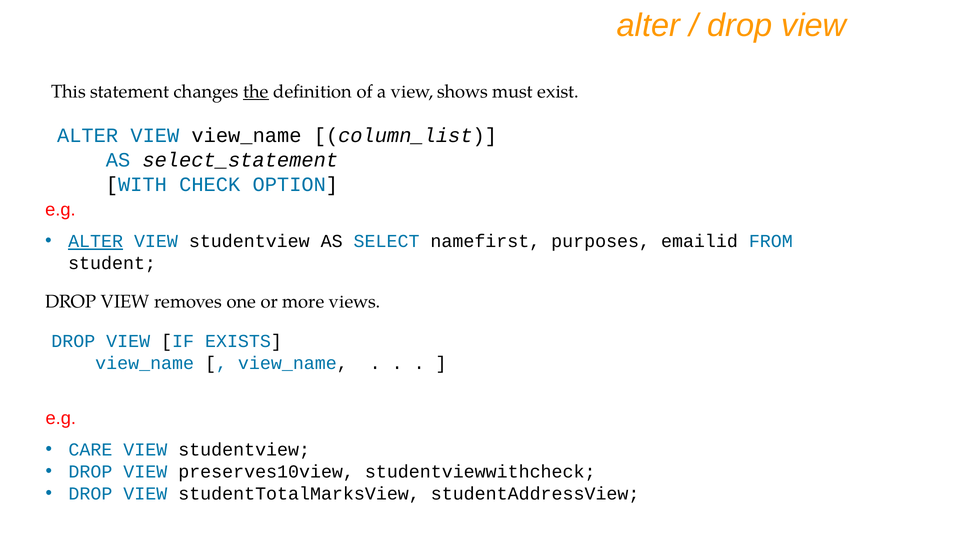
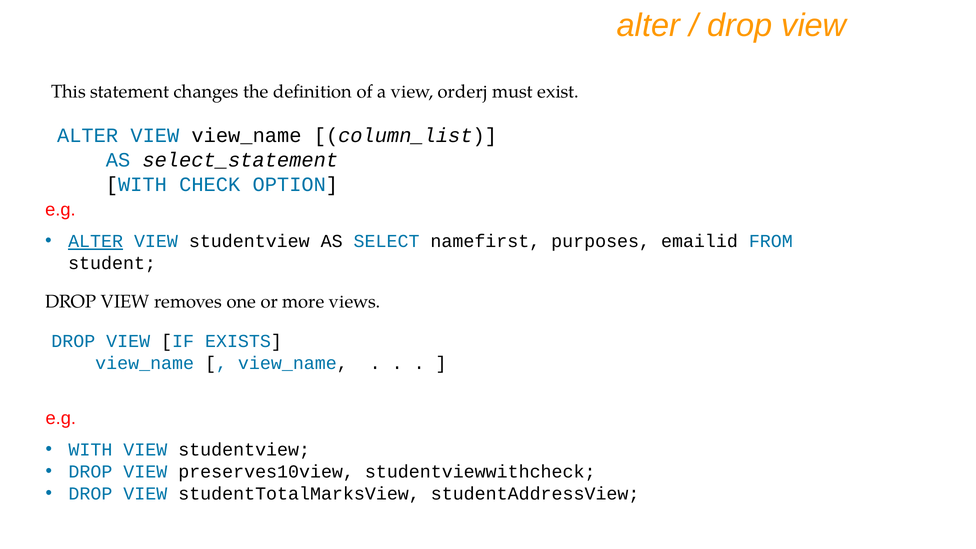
the underline: present -> none
shows: shows -> orderj
CARE at (90, 450): CARE -> WITH
